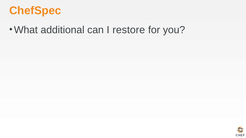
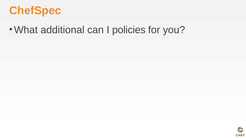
restore: restore -> policies
